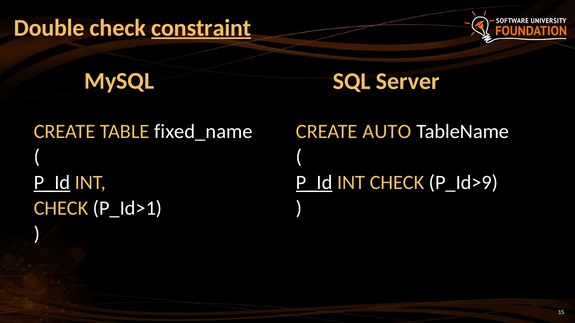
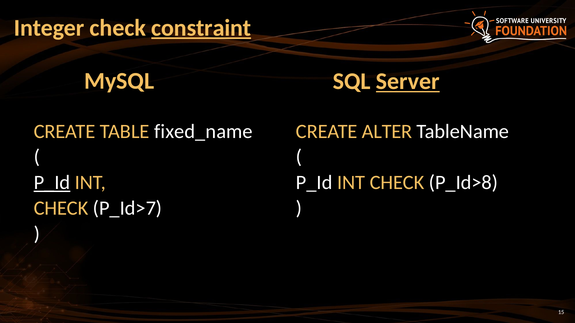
Double: Double -> Integer
Server underline: none -> present
AUTO: AUTO -> ALTER
P_Id at (314, 183) underline: present -> none
P_Id>9: P_Id>9 -> P_Id>8
P_Id>1: P_Id>1 -> P_Id>7
